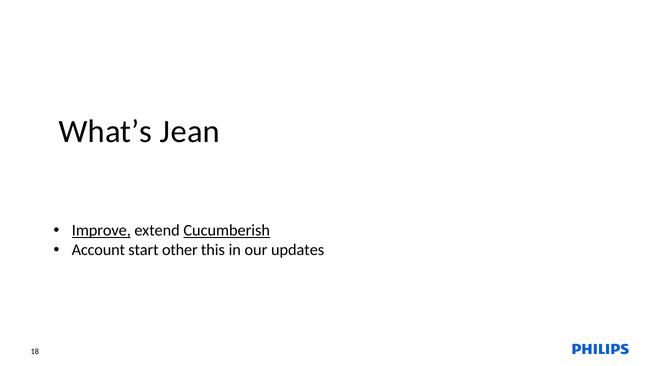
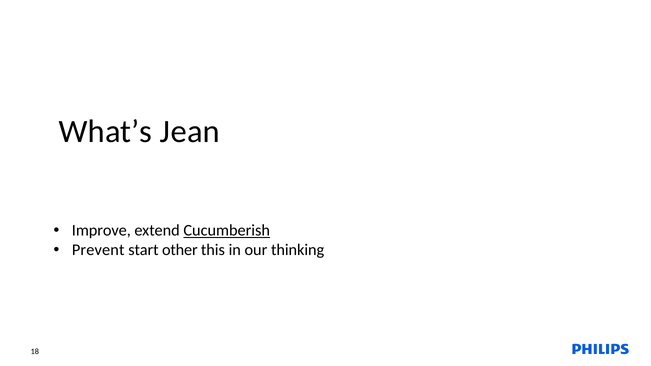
Improve underline: present -> none
Account: Account -> Prevent
updates: updates -> thinking
